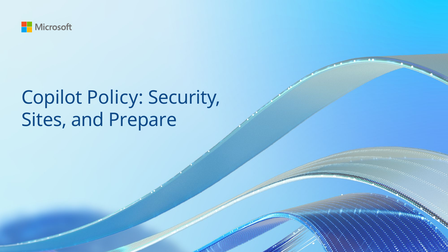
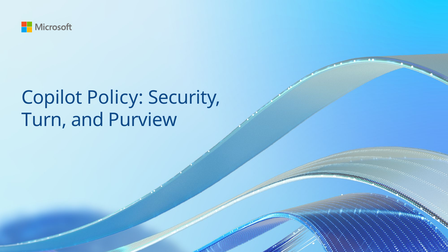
Sites: Sites -> Turn
Prepare: Prepare -> Purview
